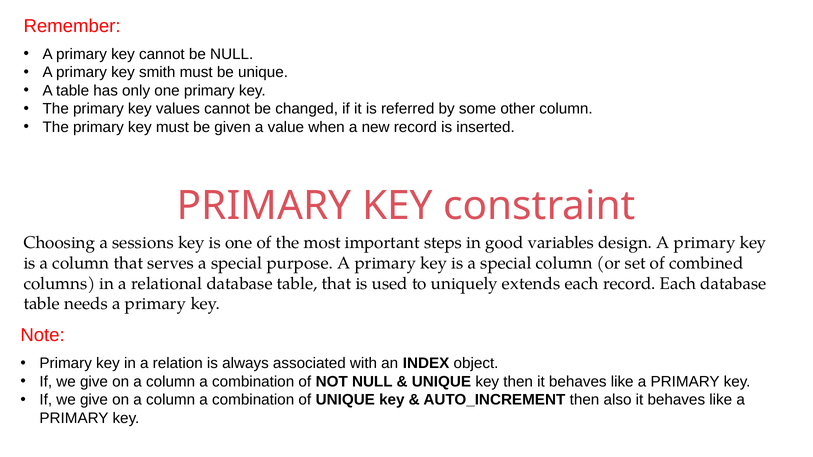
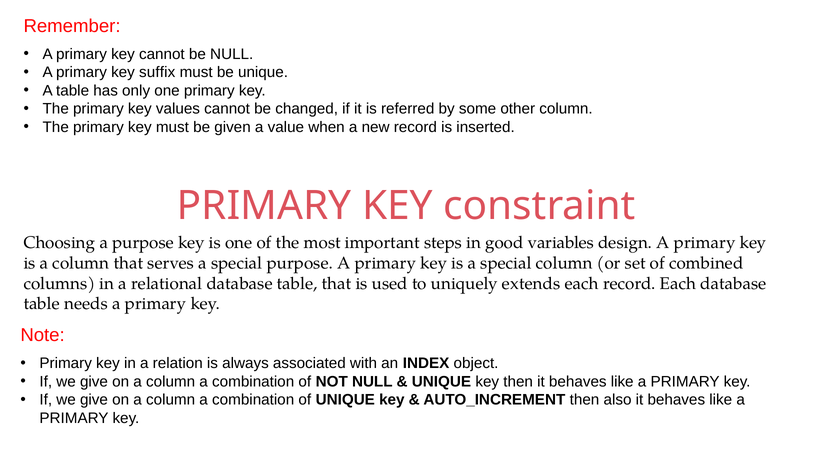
smith: smith -> suffix
a sessions: sessions -> purpose
